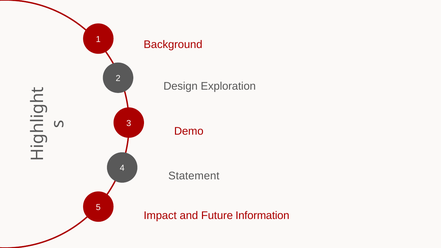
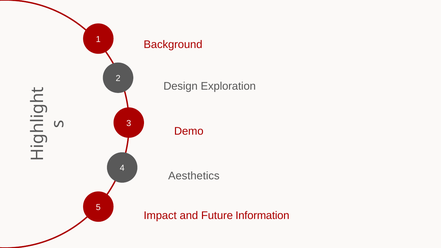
Statement: Statement -> Aesthetics
